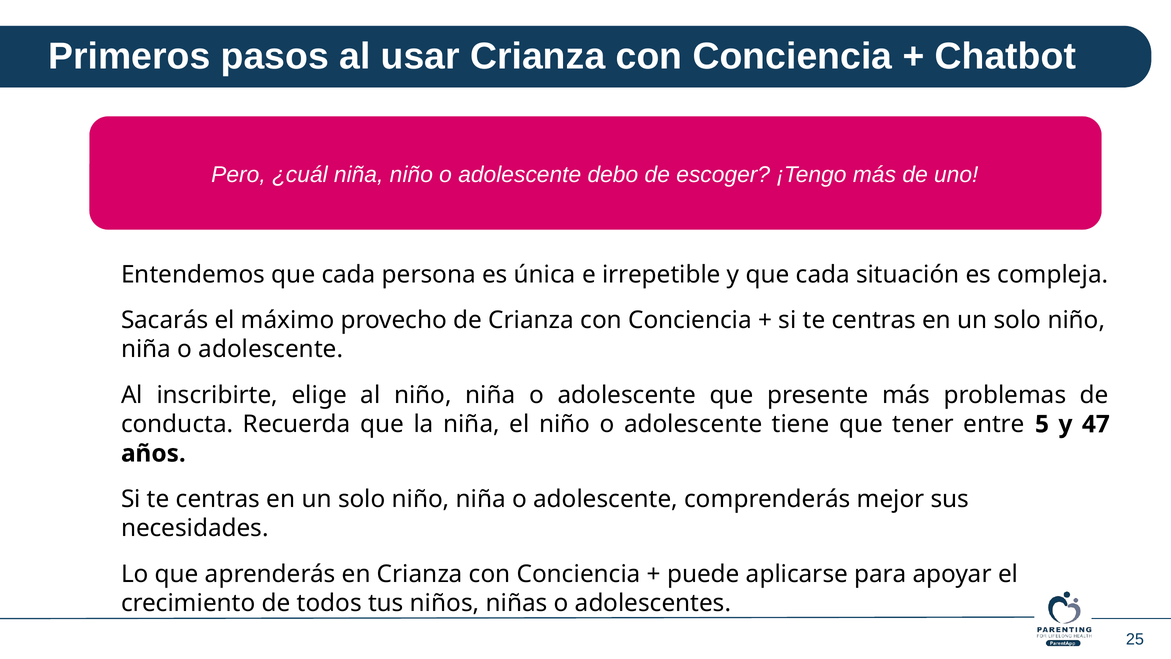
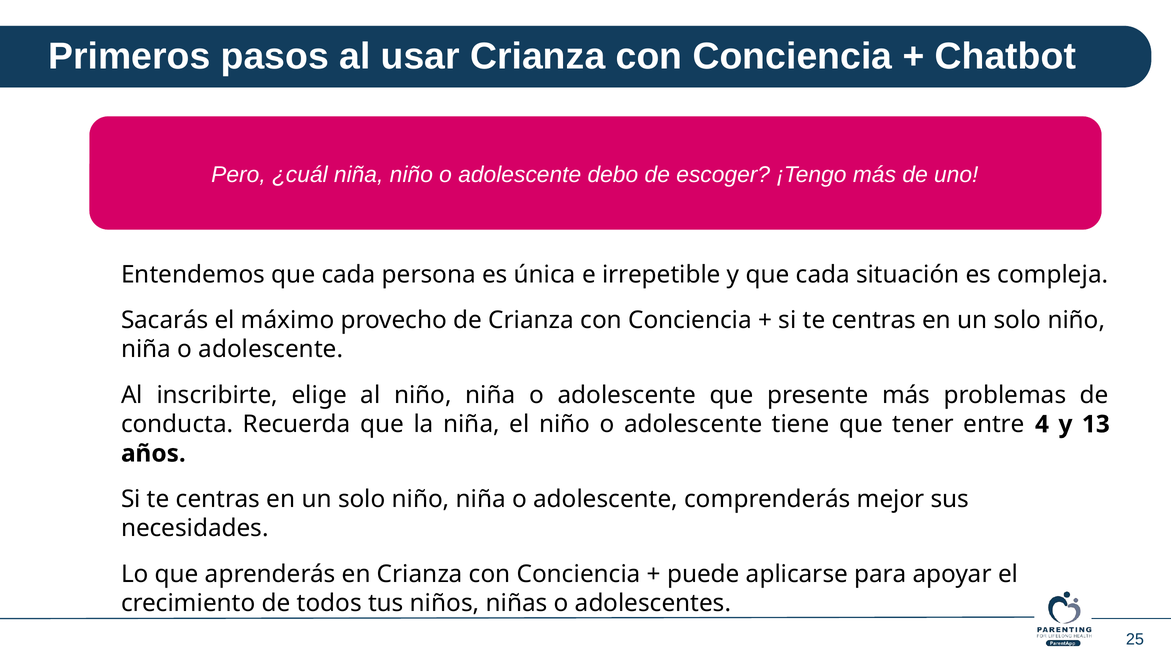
5: 5 -> 4
47: 47 -> 13
